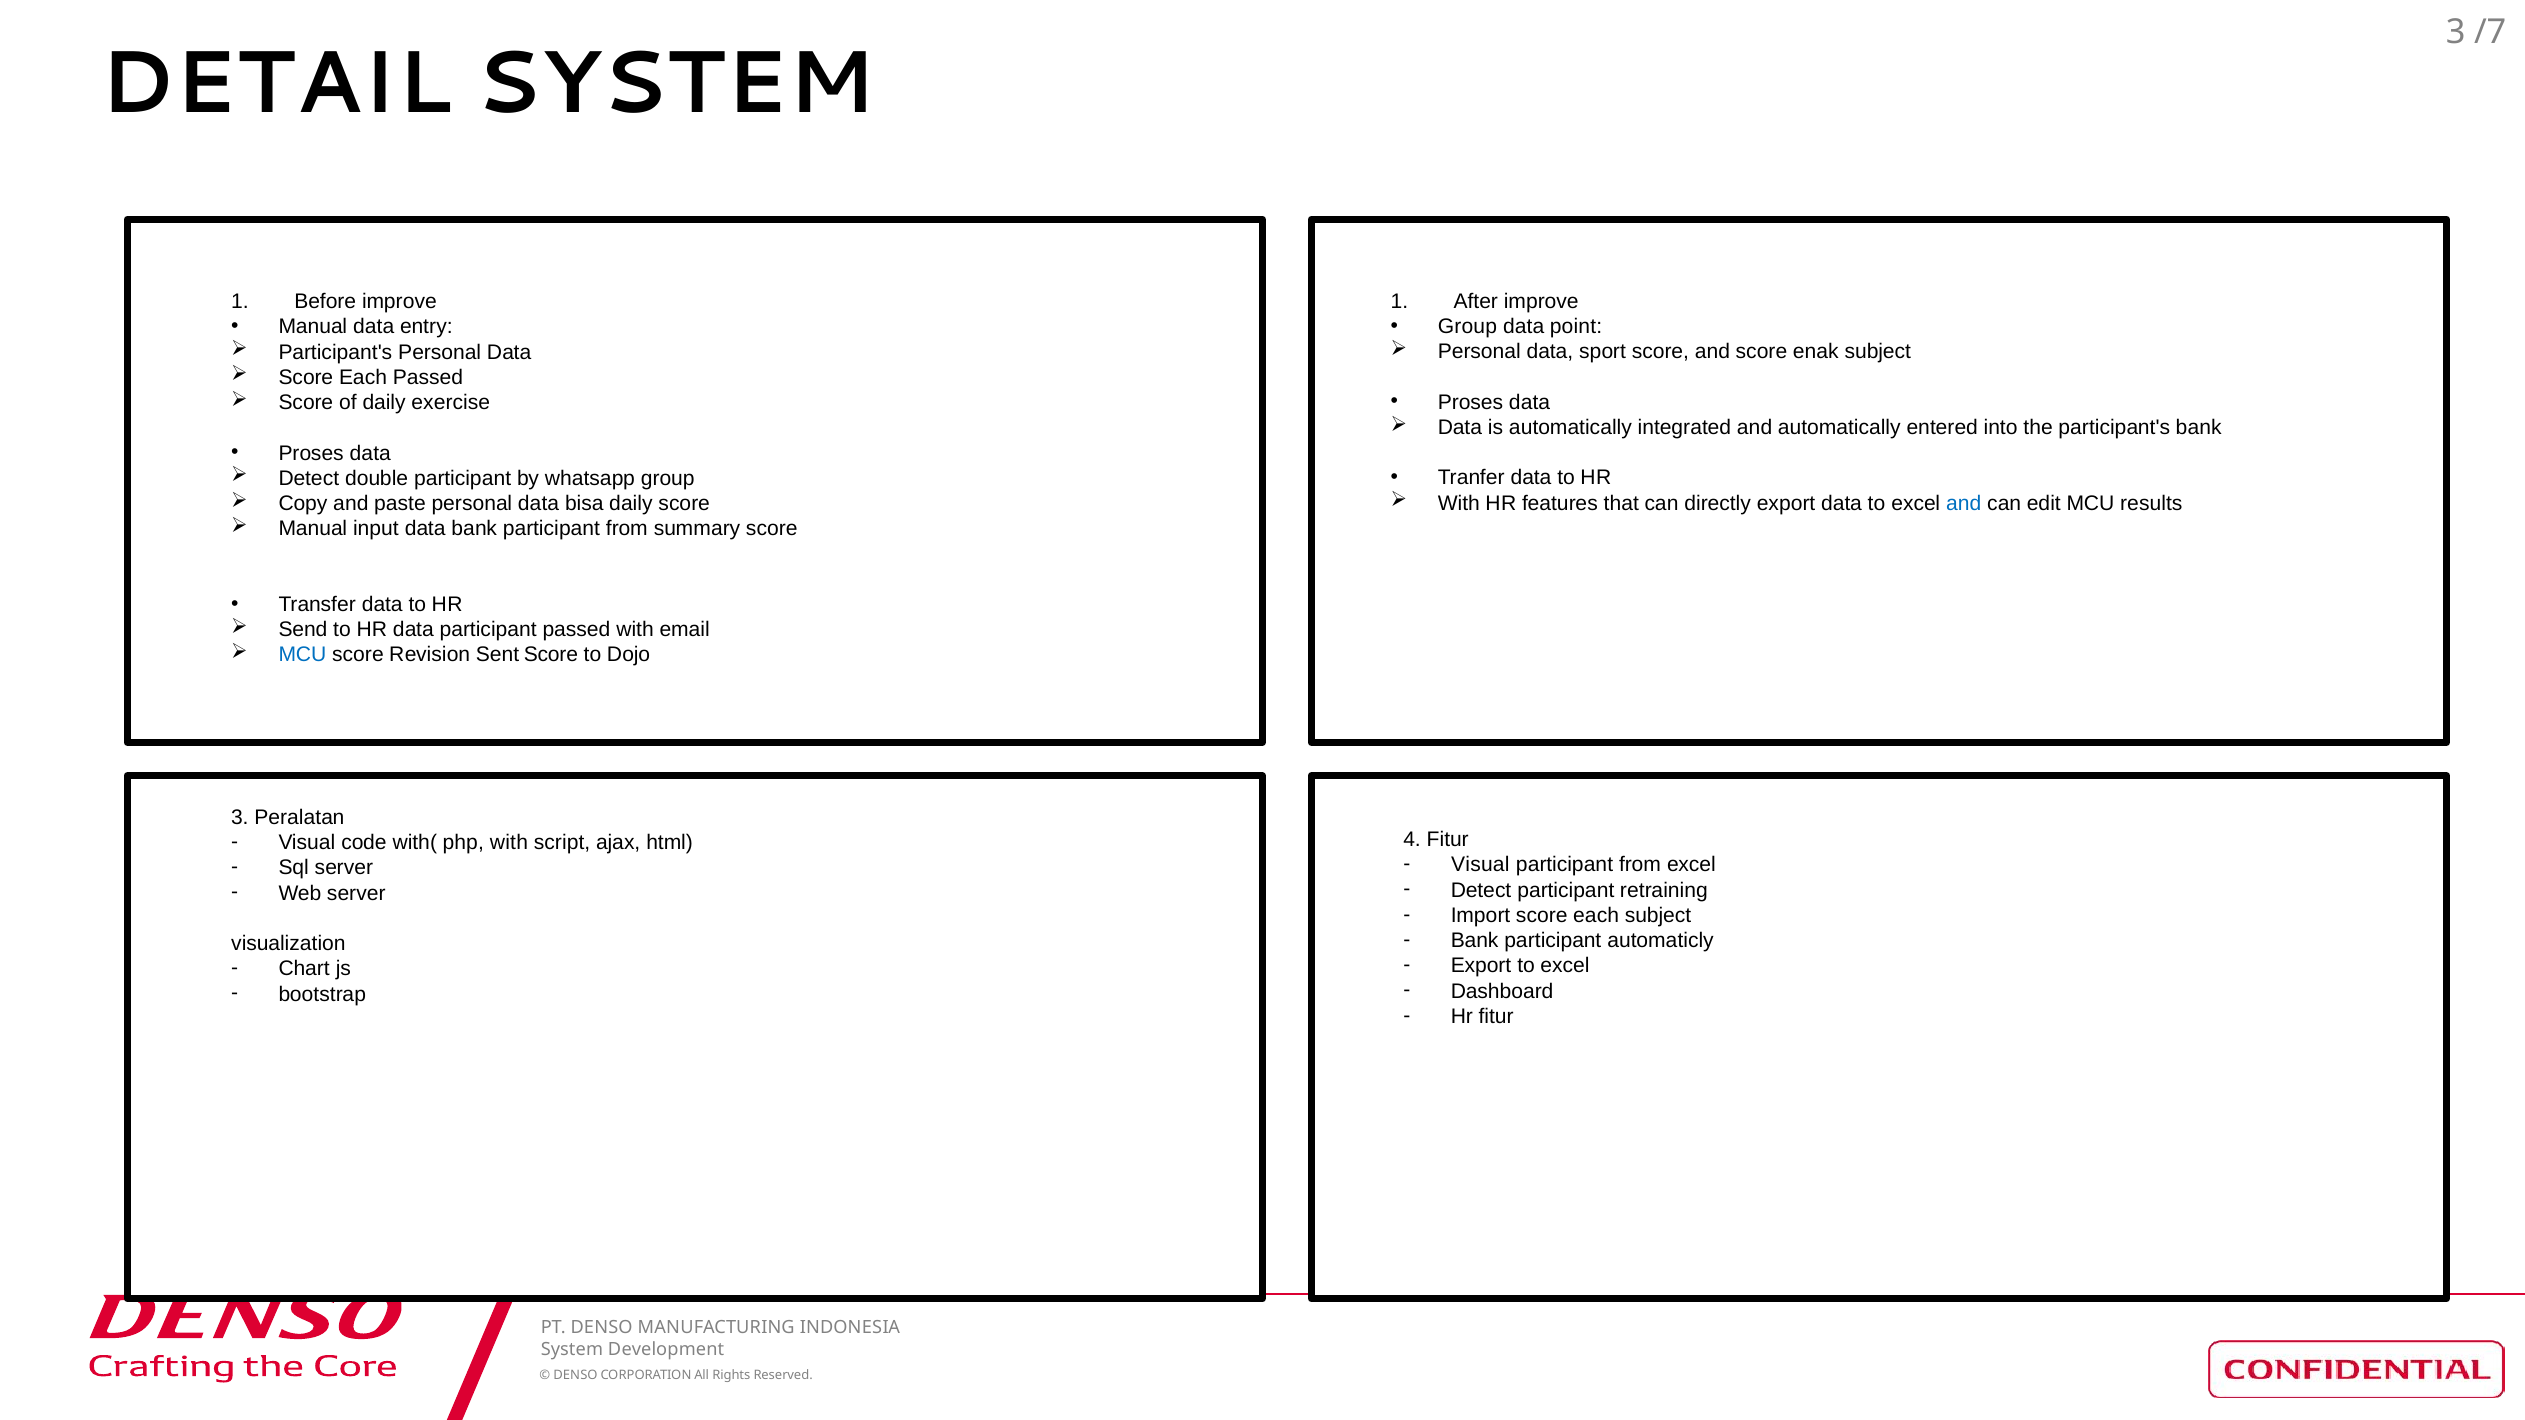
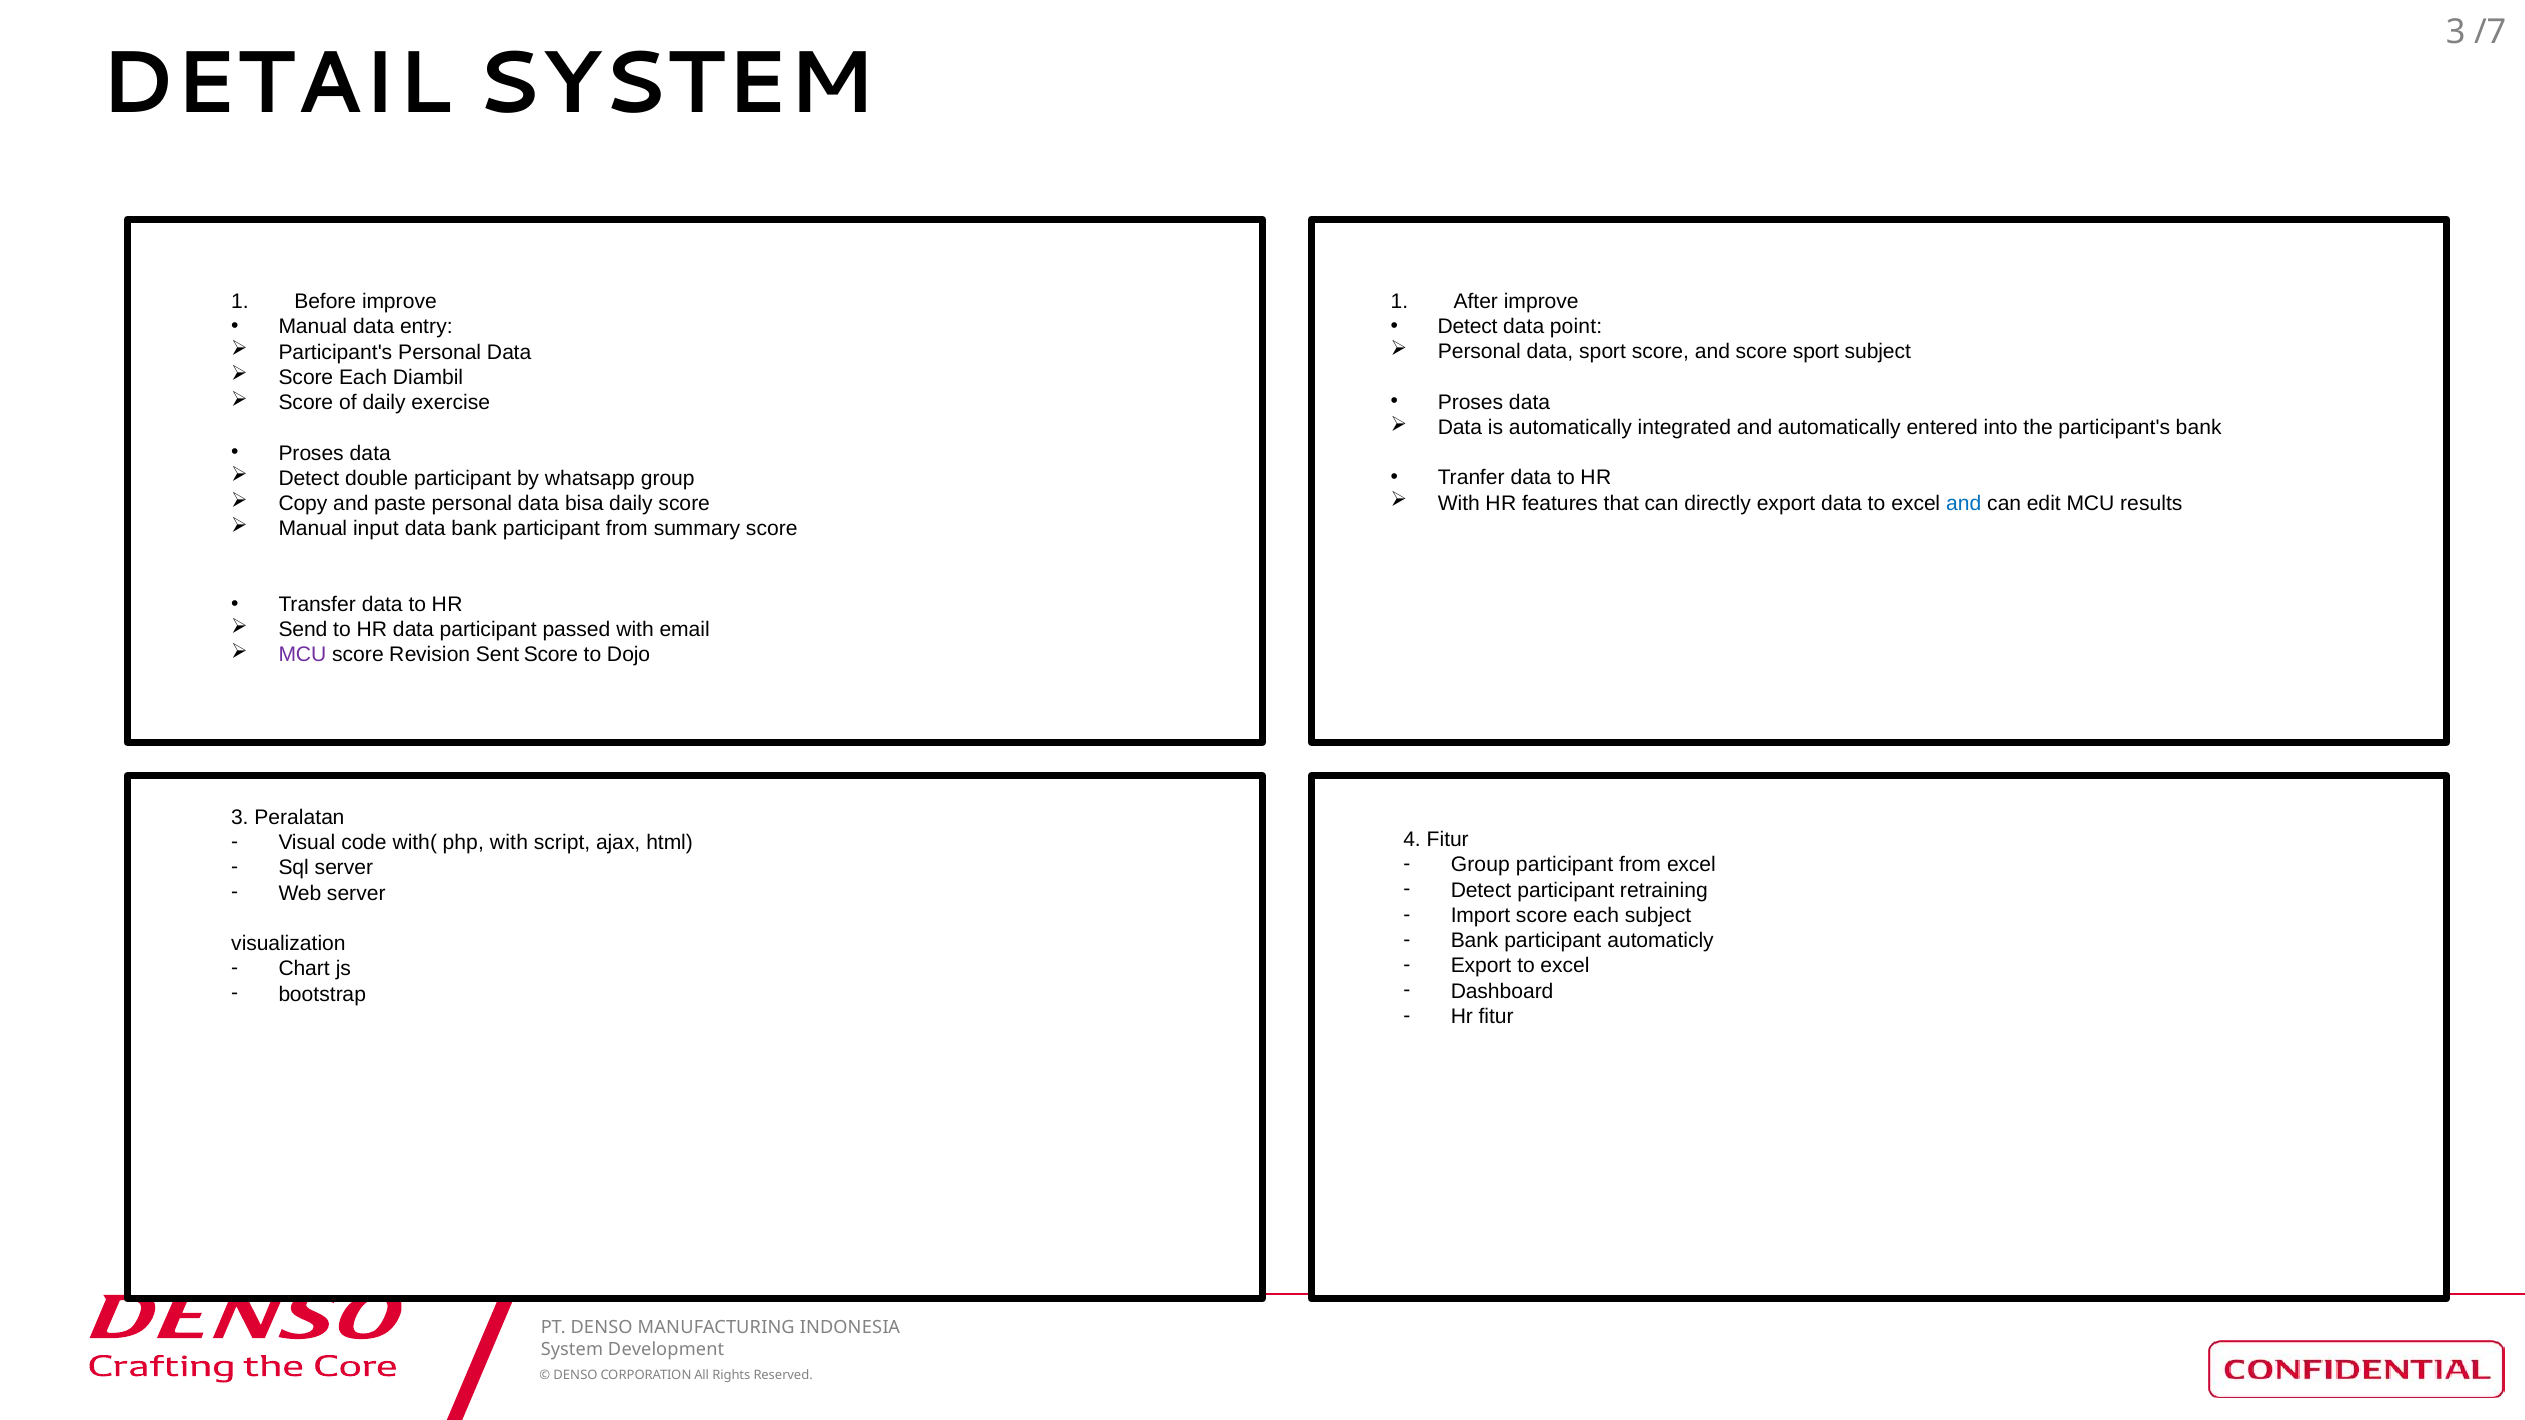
Group at (1467, 327): Group -> Detect
score enak: enak -> sport
Each Passed: Passed -> Diambil
MCU at (302, 655) colour: blue -> purple
Visual at (1480, 865): Visual -> Group
